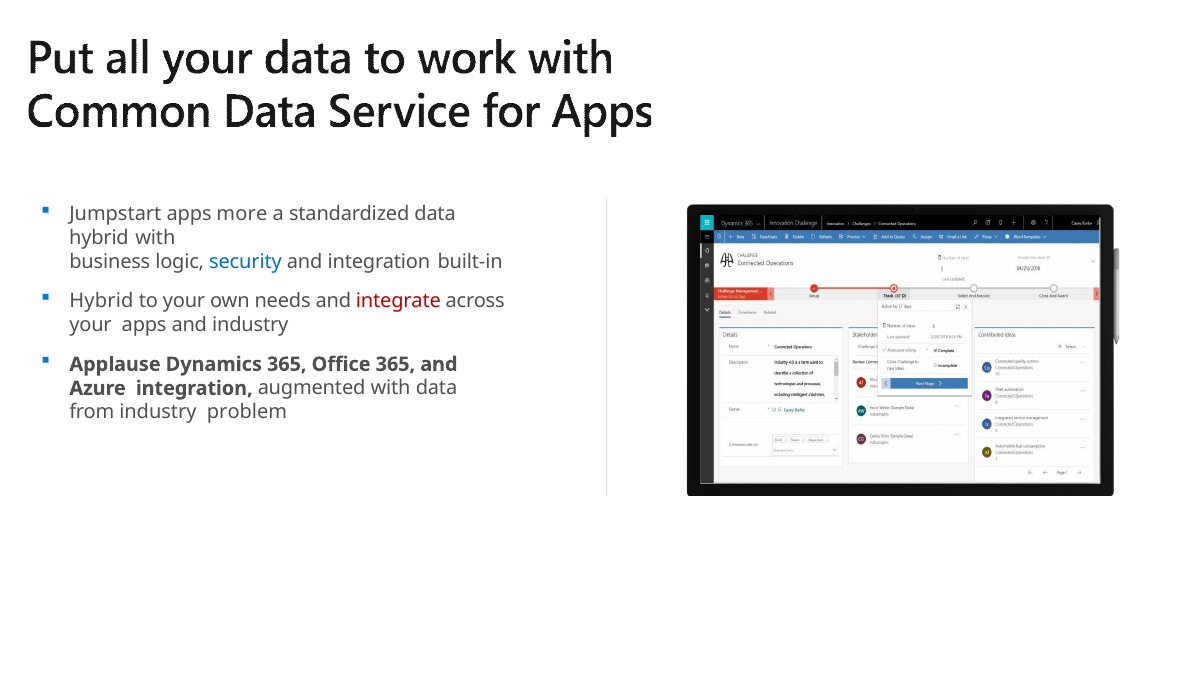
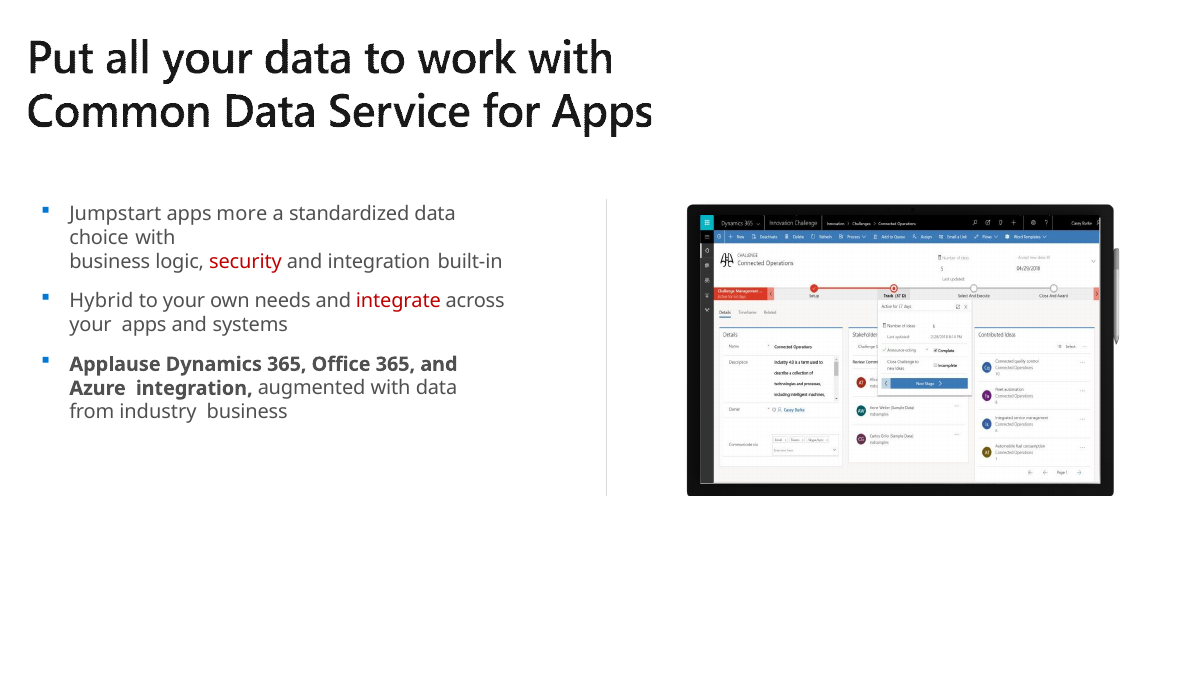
hybrid at (99, 238): hybrid -> choice
security colour: blue -> red
and industry: industry -> systems
industry problem: problem -> business
